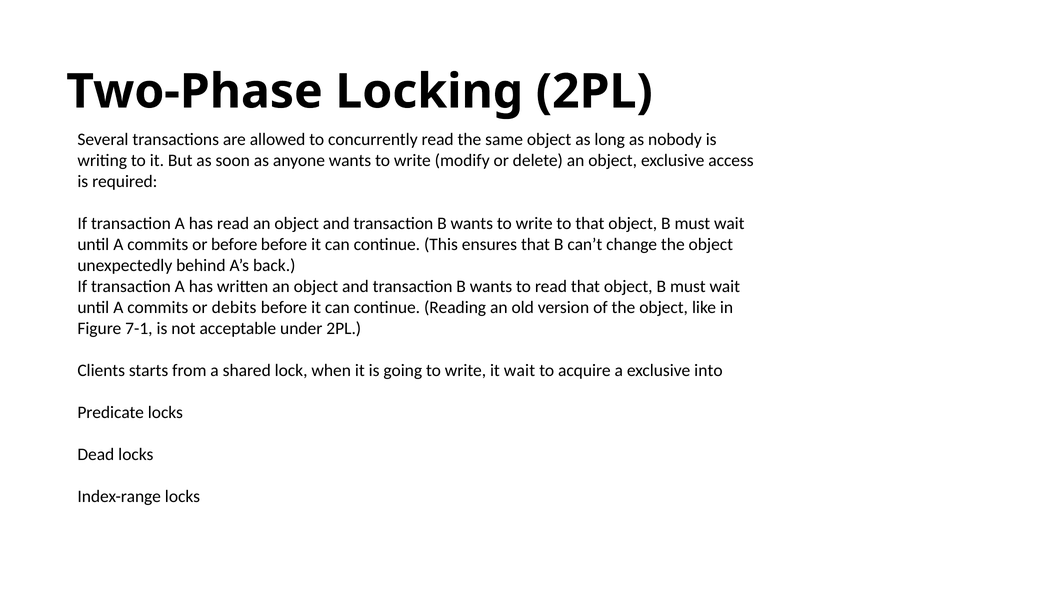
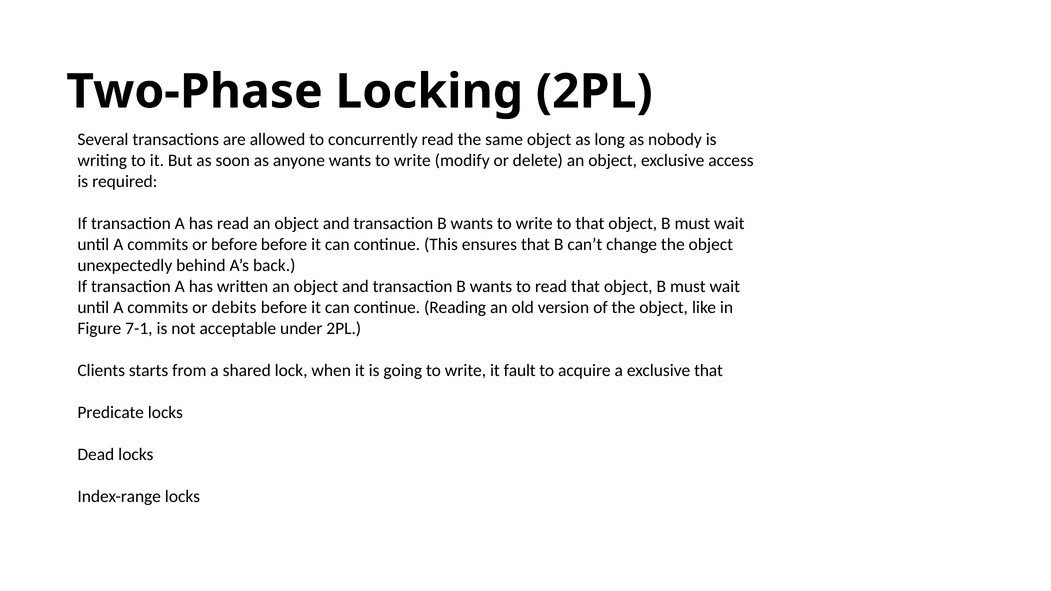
it wait: wait -> fault
exclusive into: into -> that
